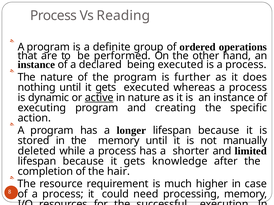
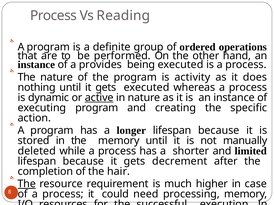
declared: declared -> provides
further: further -> activity
knowledge: knowledge -> decrement
The at (27, 184) underline: none -> present
